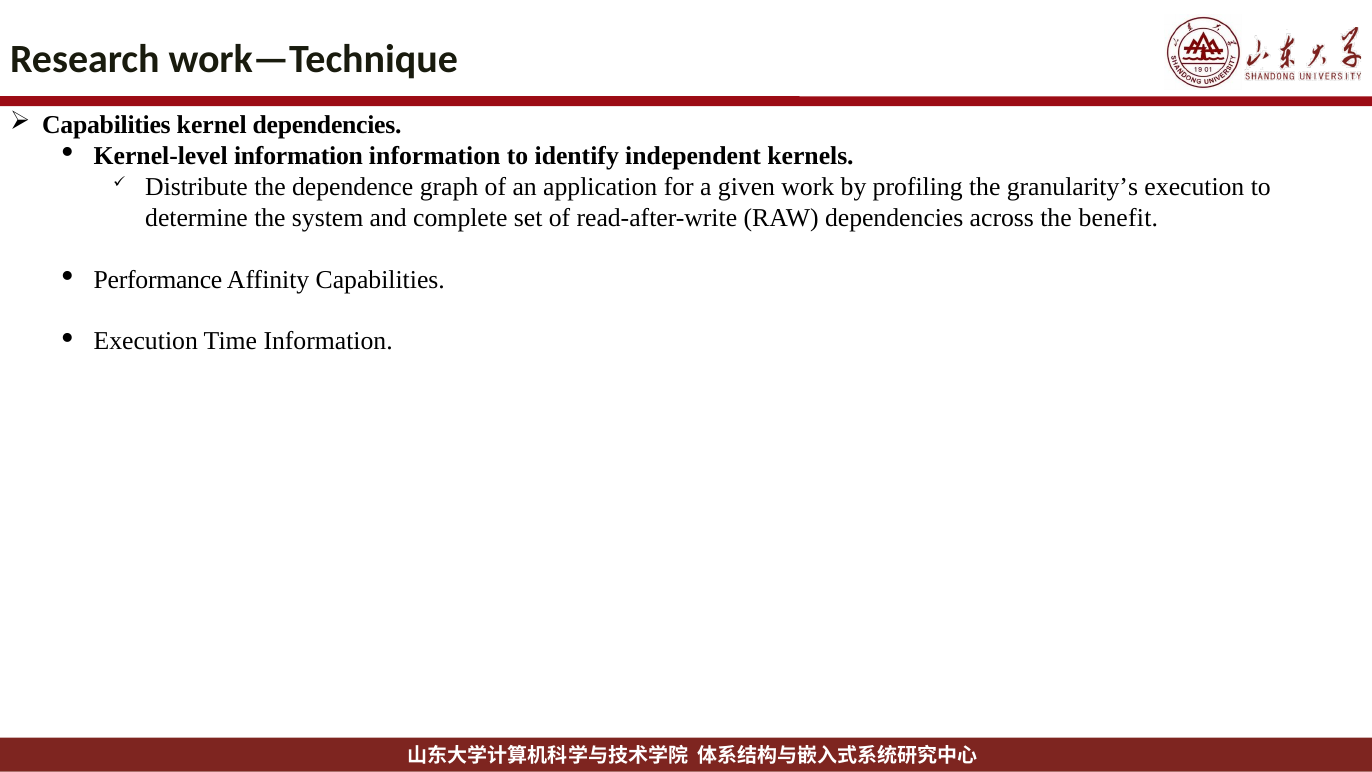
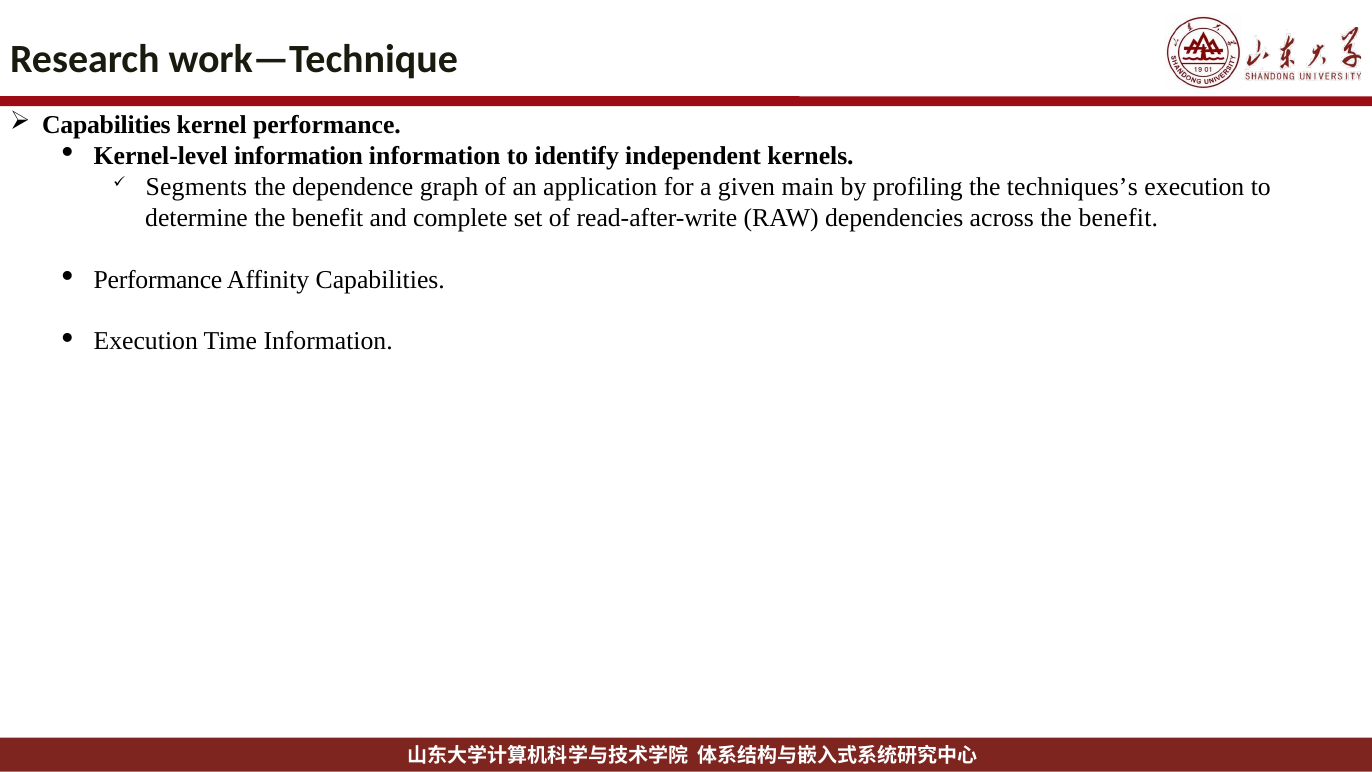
kernel dependencies: dependencies -> performance
Distribute: Distribute -> Segments
work: work -> main
granularity’s: granularity’s -> techniques’s
determine the system: system -> benefit
